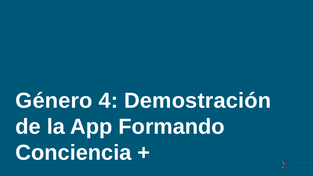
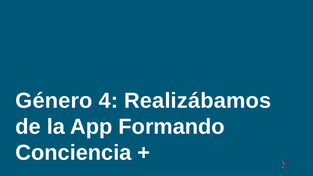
Demostración: Demostración -> Realizábamos
